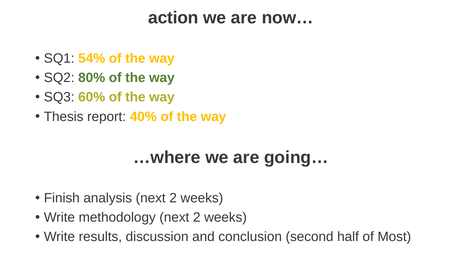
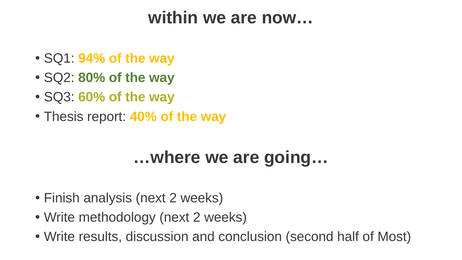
action: action -> within
54%: 54% -> 94%
